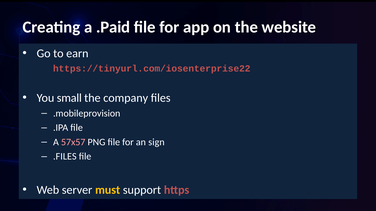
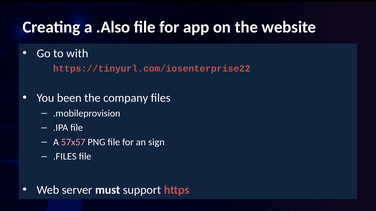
.Paid: .Paid -> .Also
earn: earn -> with
small: small -> been
must colour: yellow -> white
